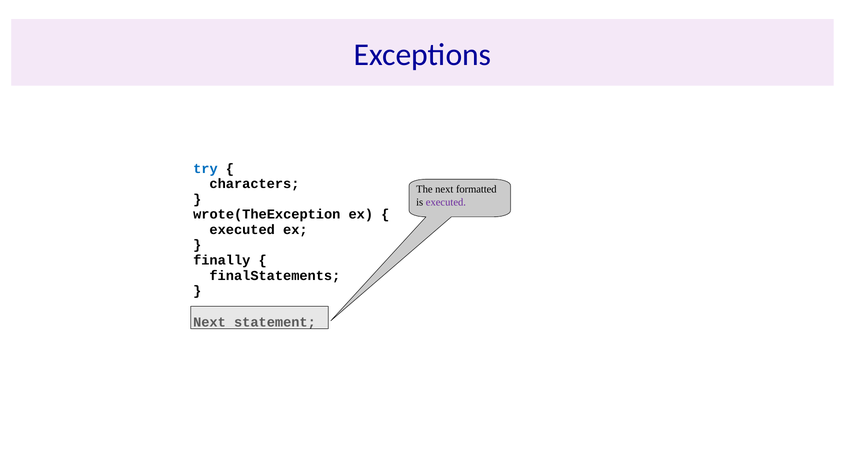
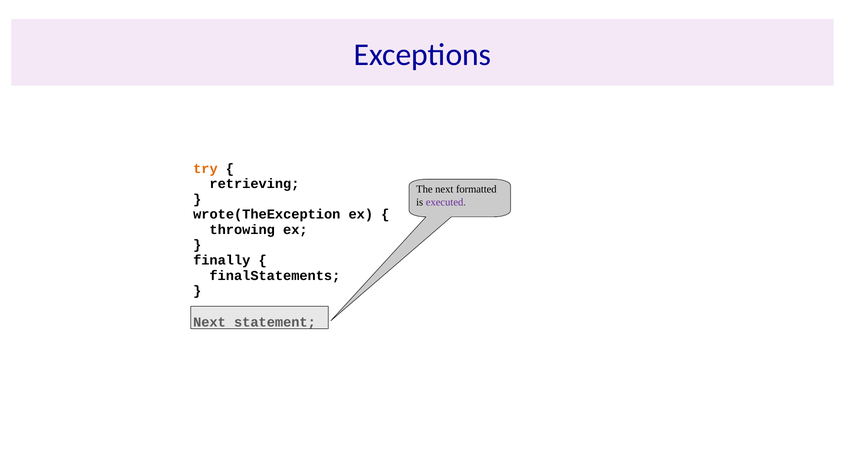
try colour: blue -> orange
characters: characters -> retrieving
executed at (242, 230): executed -> throwing
